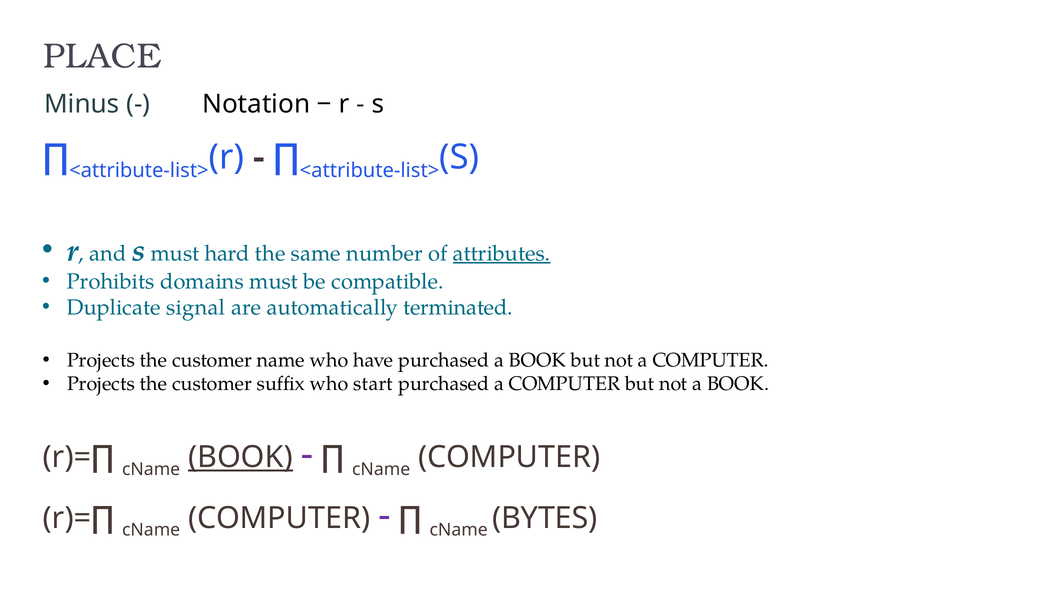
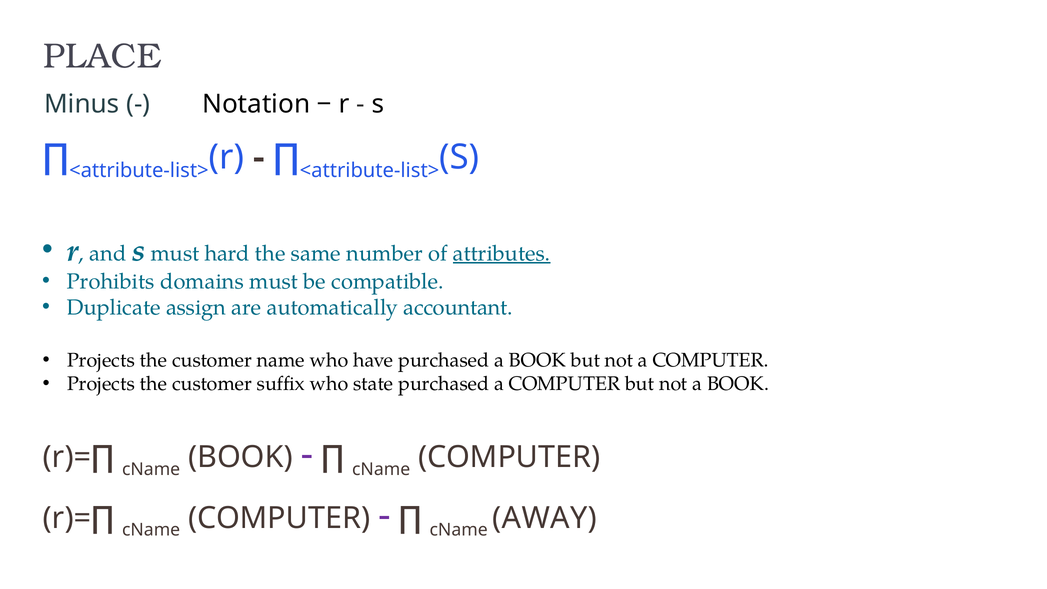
signal: signal -> assign
terminated: terminated -> accountant
start: start -> state
BOOK at (240, 457) underline: present -> none
BYTES: BYTES -> AWAY
